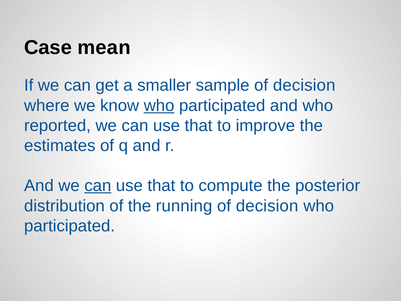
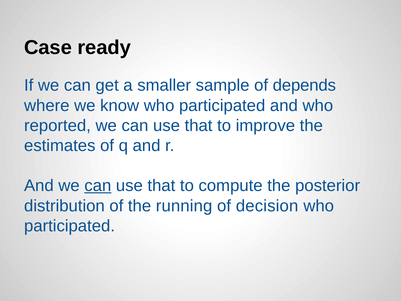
mean: mean -> ready
sample of decision: decision -> depends
who at (159, 105) underline: present -> none
